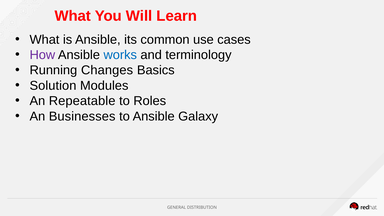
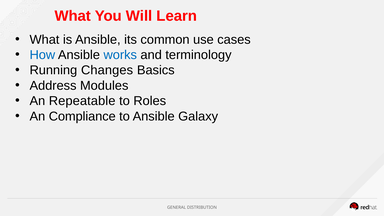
How colour: purple -> blue
Solution: Solution -> Address
Businesses: Businesses -> Compliance
